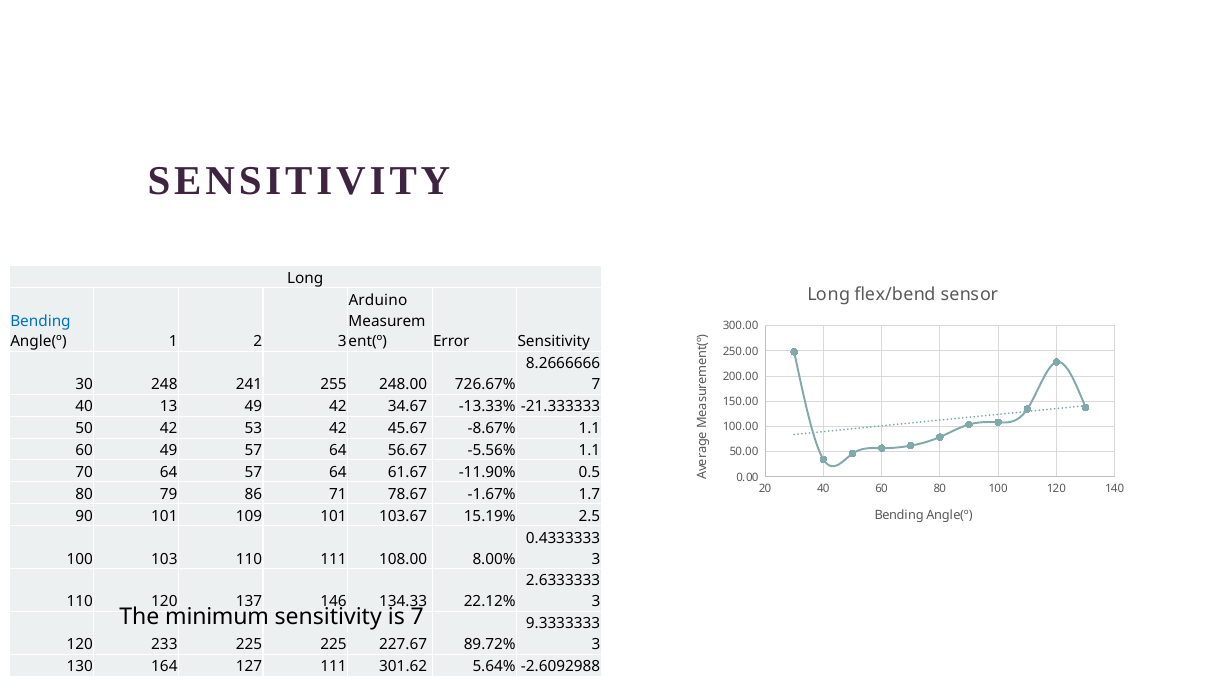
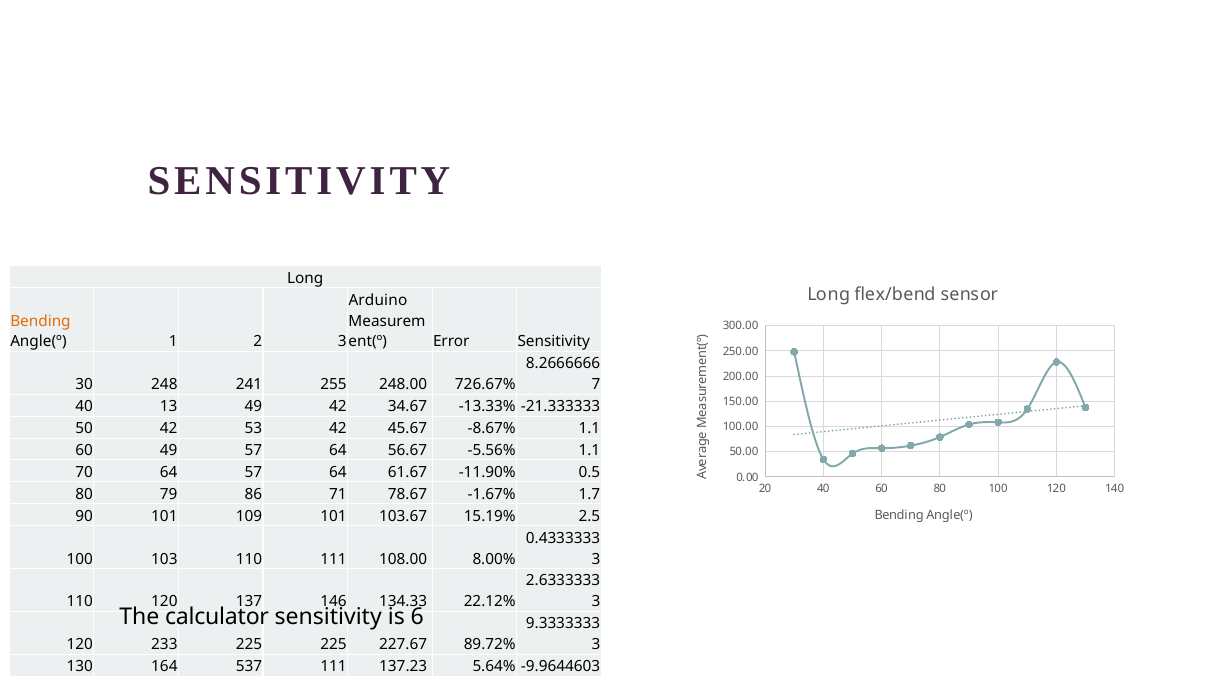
Bending at (40, 321) colour: blue -> orange
minimum: minimum -> calculator
is 7: 7 -> 6
127: 127 -> 537
301.62: 301.62 -> 137.23
-2.6092988: -2.6092988 -> -9.9644603
